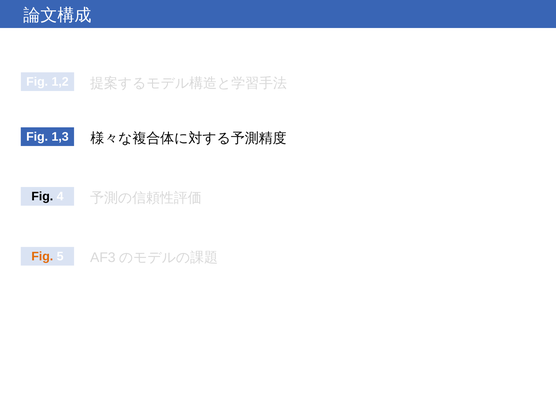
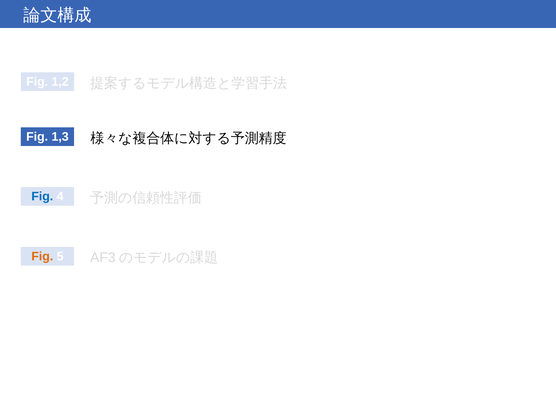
Fig at (42, 196) colour: black -> blue
